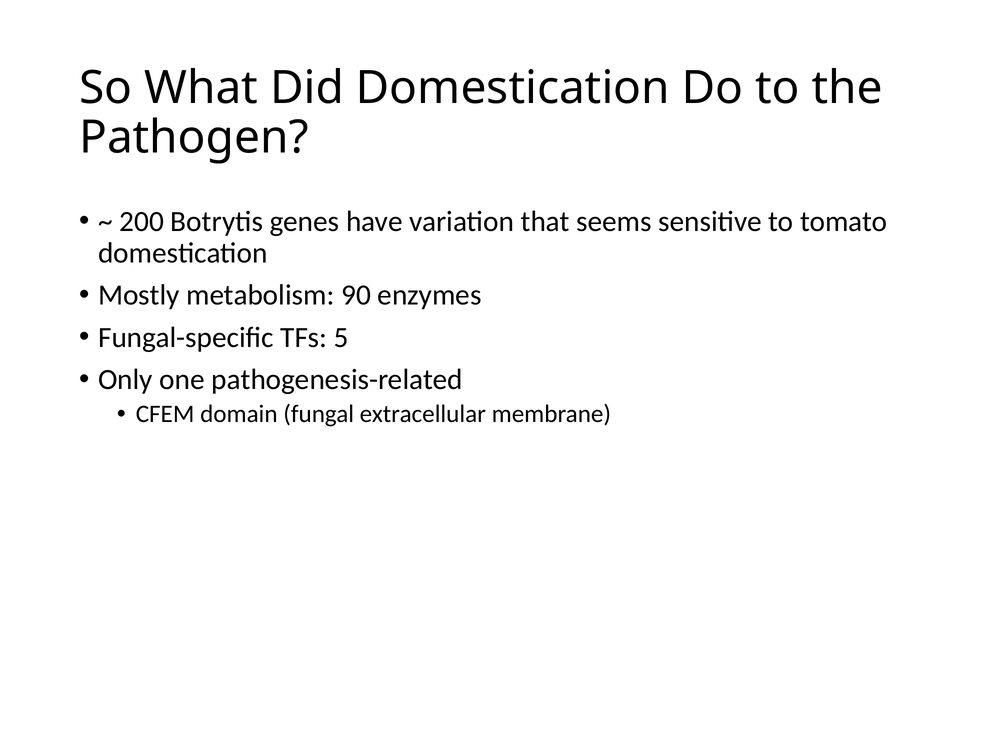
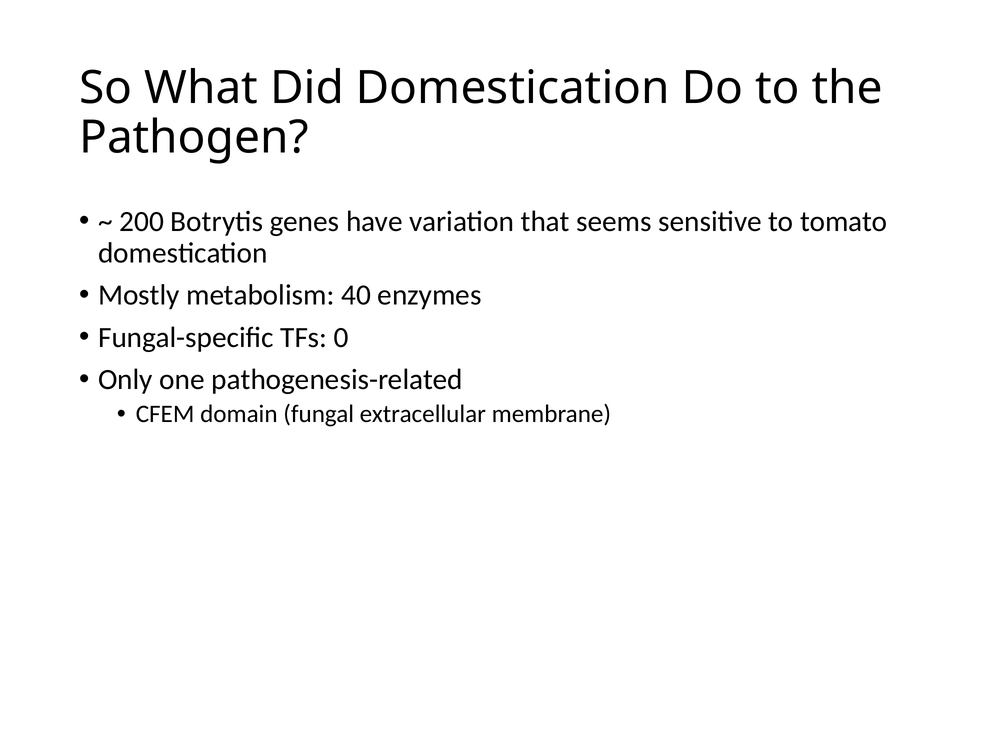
90: 90 -> 40
5: 5 -> 0
